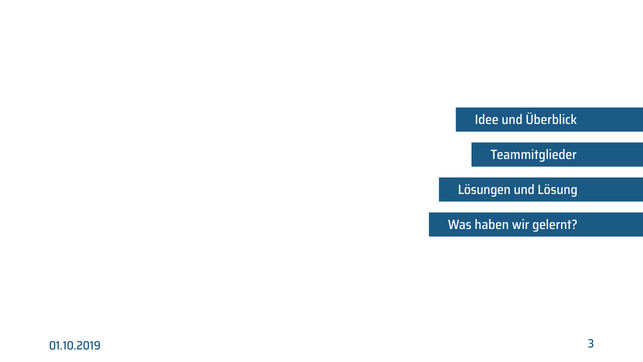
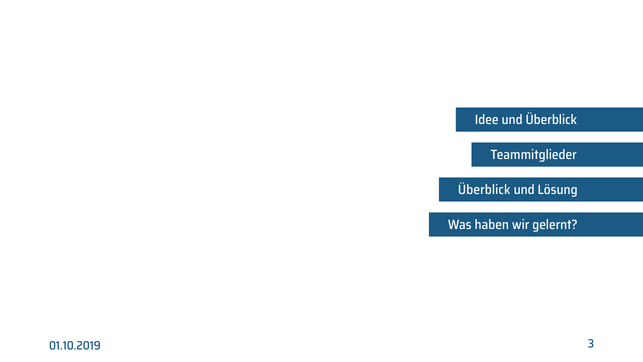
Lösungen at (484, 189): Lösungen -> Überblick
